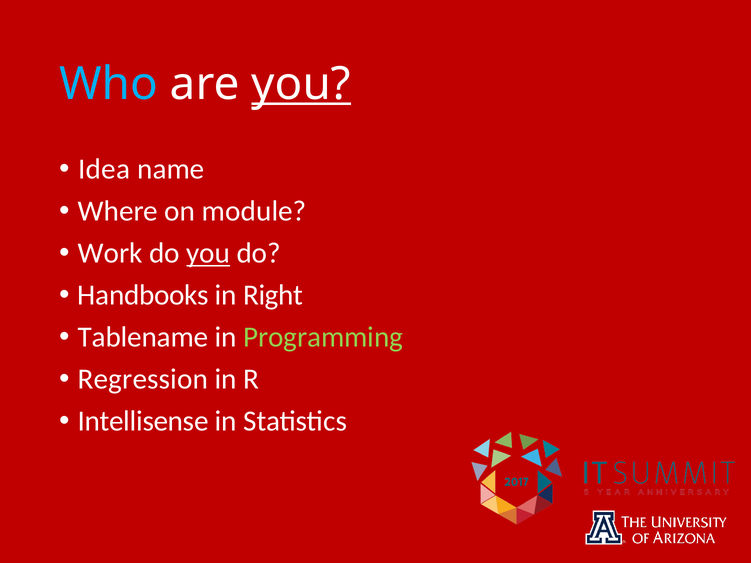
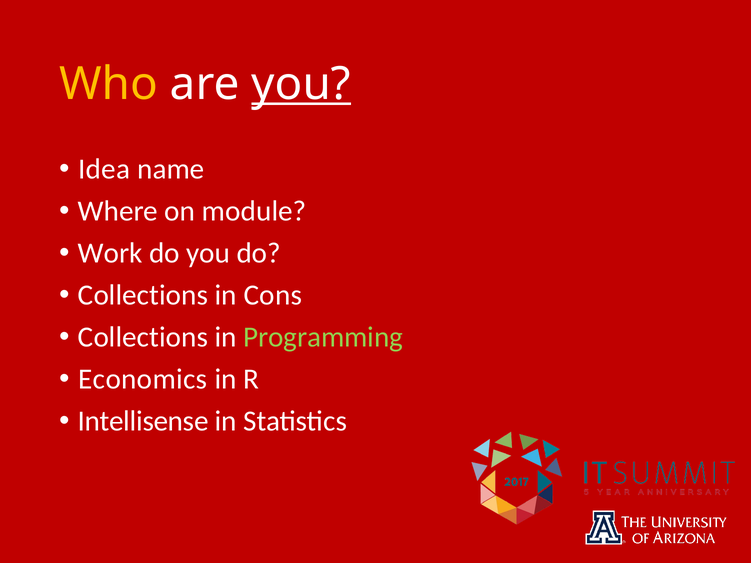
Who colour: light blue -> yellow
you at (208, 253) underline: present -> none
Handbooks at (143, 295): Handbooks -> Collections
Right: Right -> Cons
Tablename at (143, 337): Tablename -> Collections
Regression: Regression -> Economics
